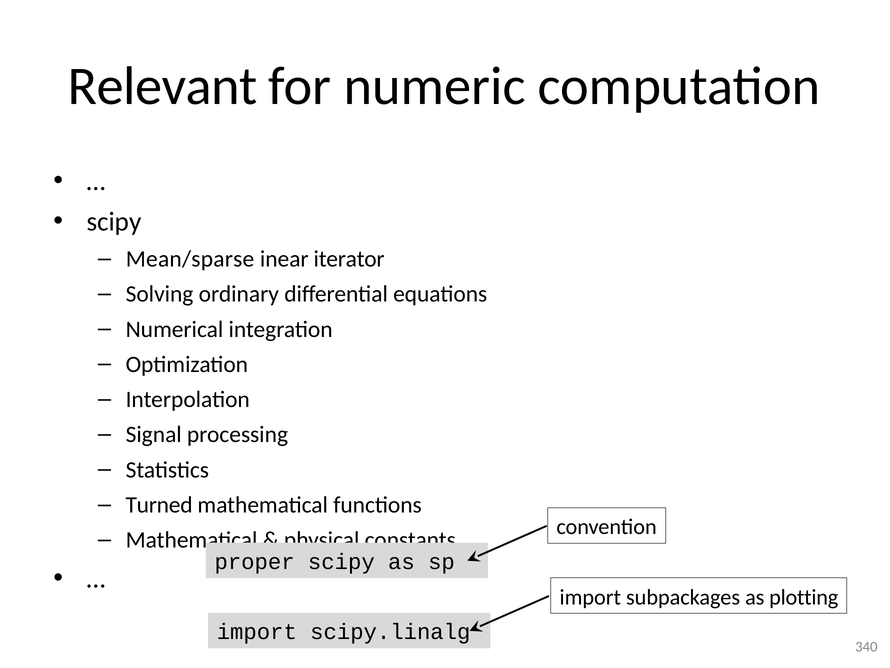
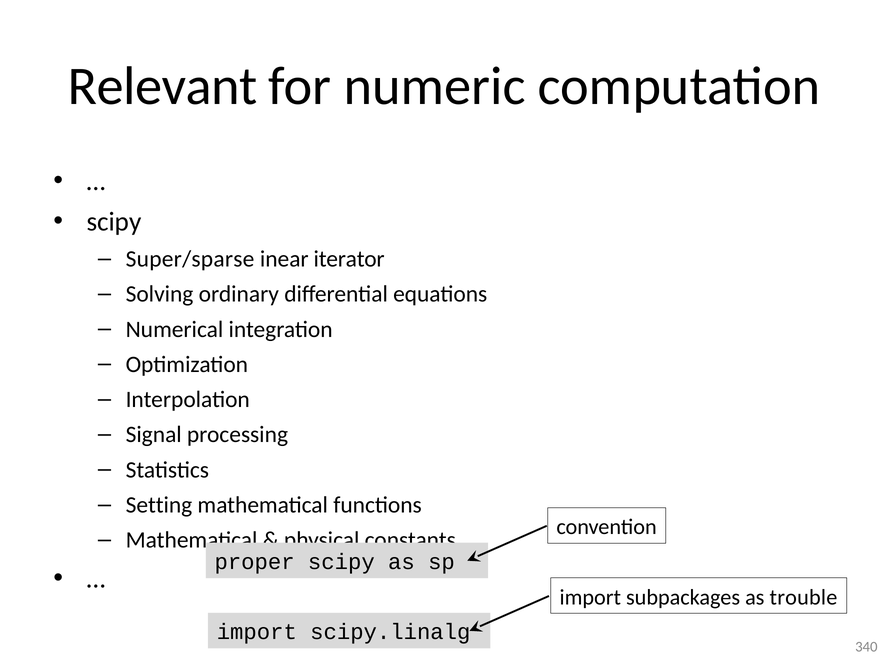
Mean/sparse: Mean/sparse -> Super/sparse
Turned: Turned -> Setting
plotting: plotting -> trouble
